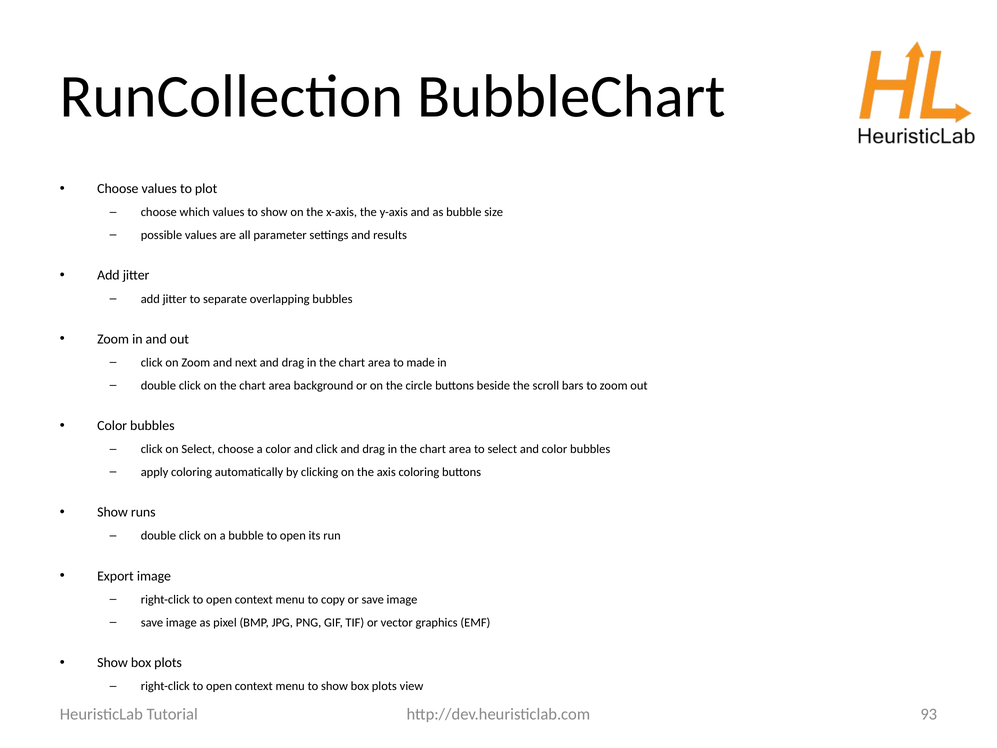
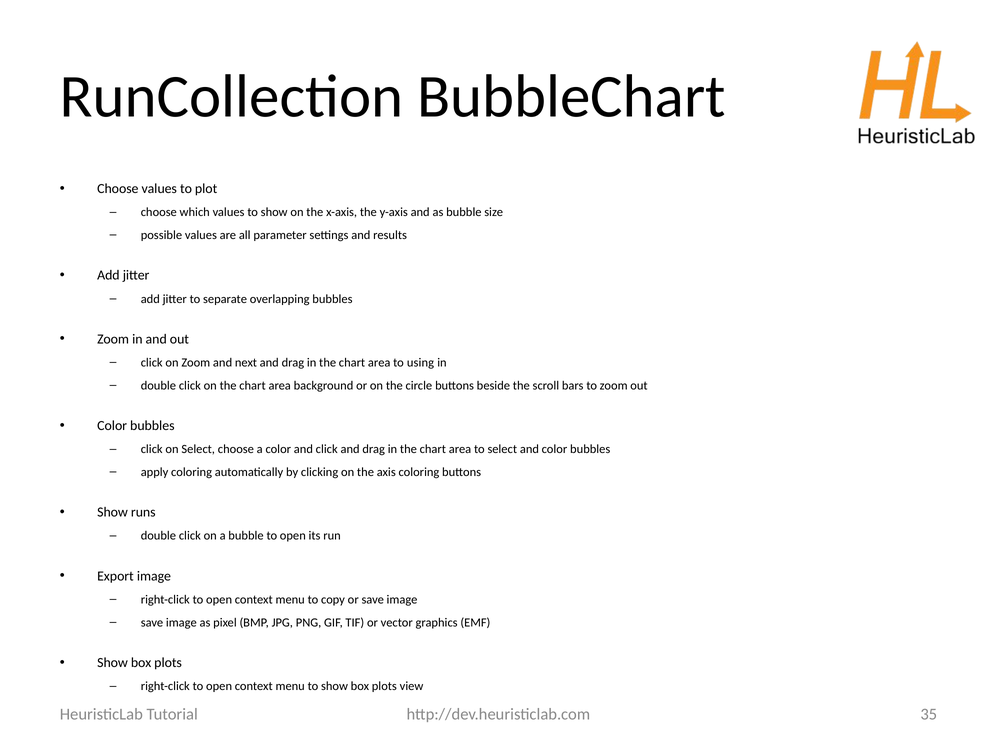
made: made -> using
93: 93 -> 35
